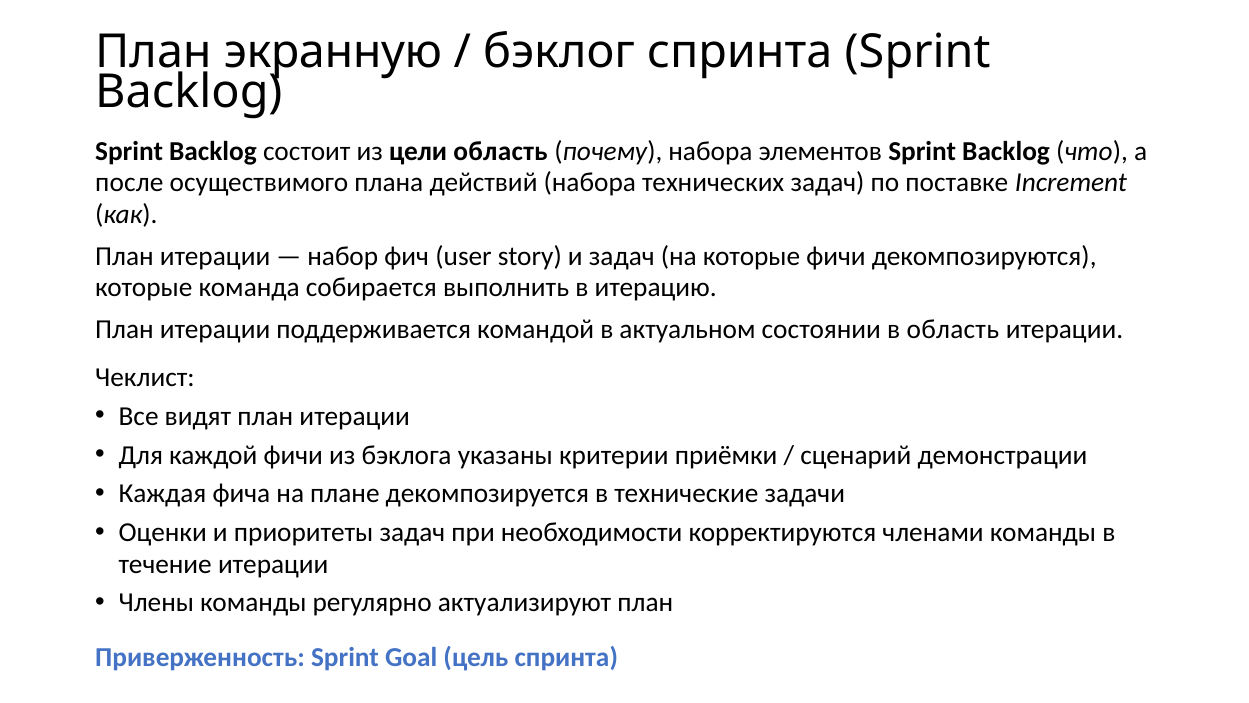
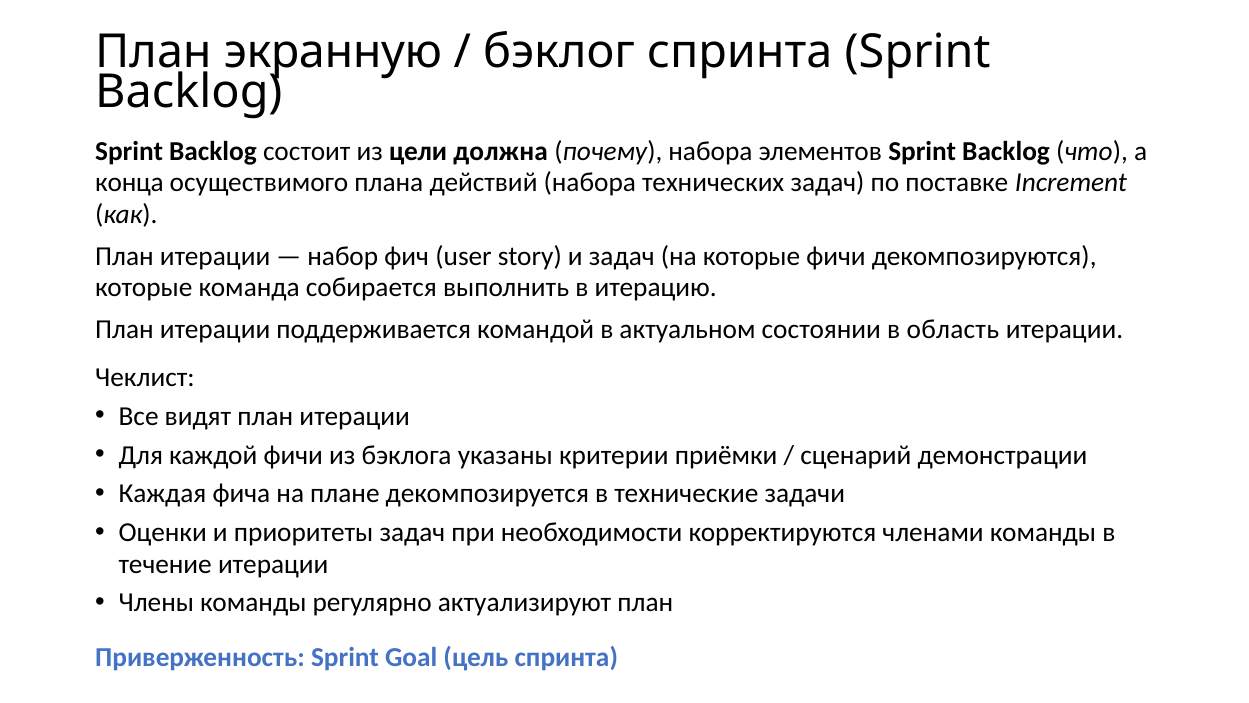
цели область: область -> должна
после: после -> конца
